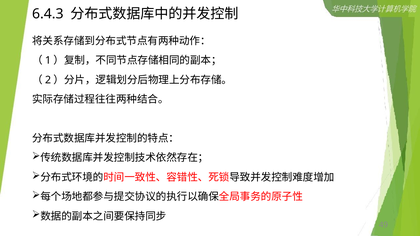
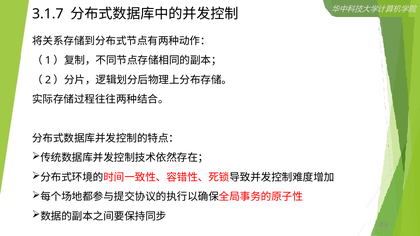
6.4.3: 6.4.3 -> 3.1.7
